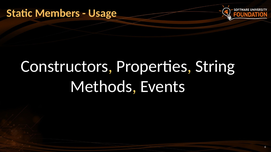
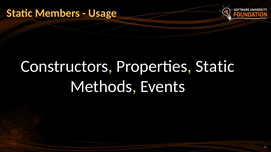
Properties String: String -> Static
